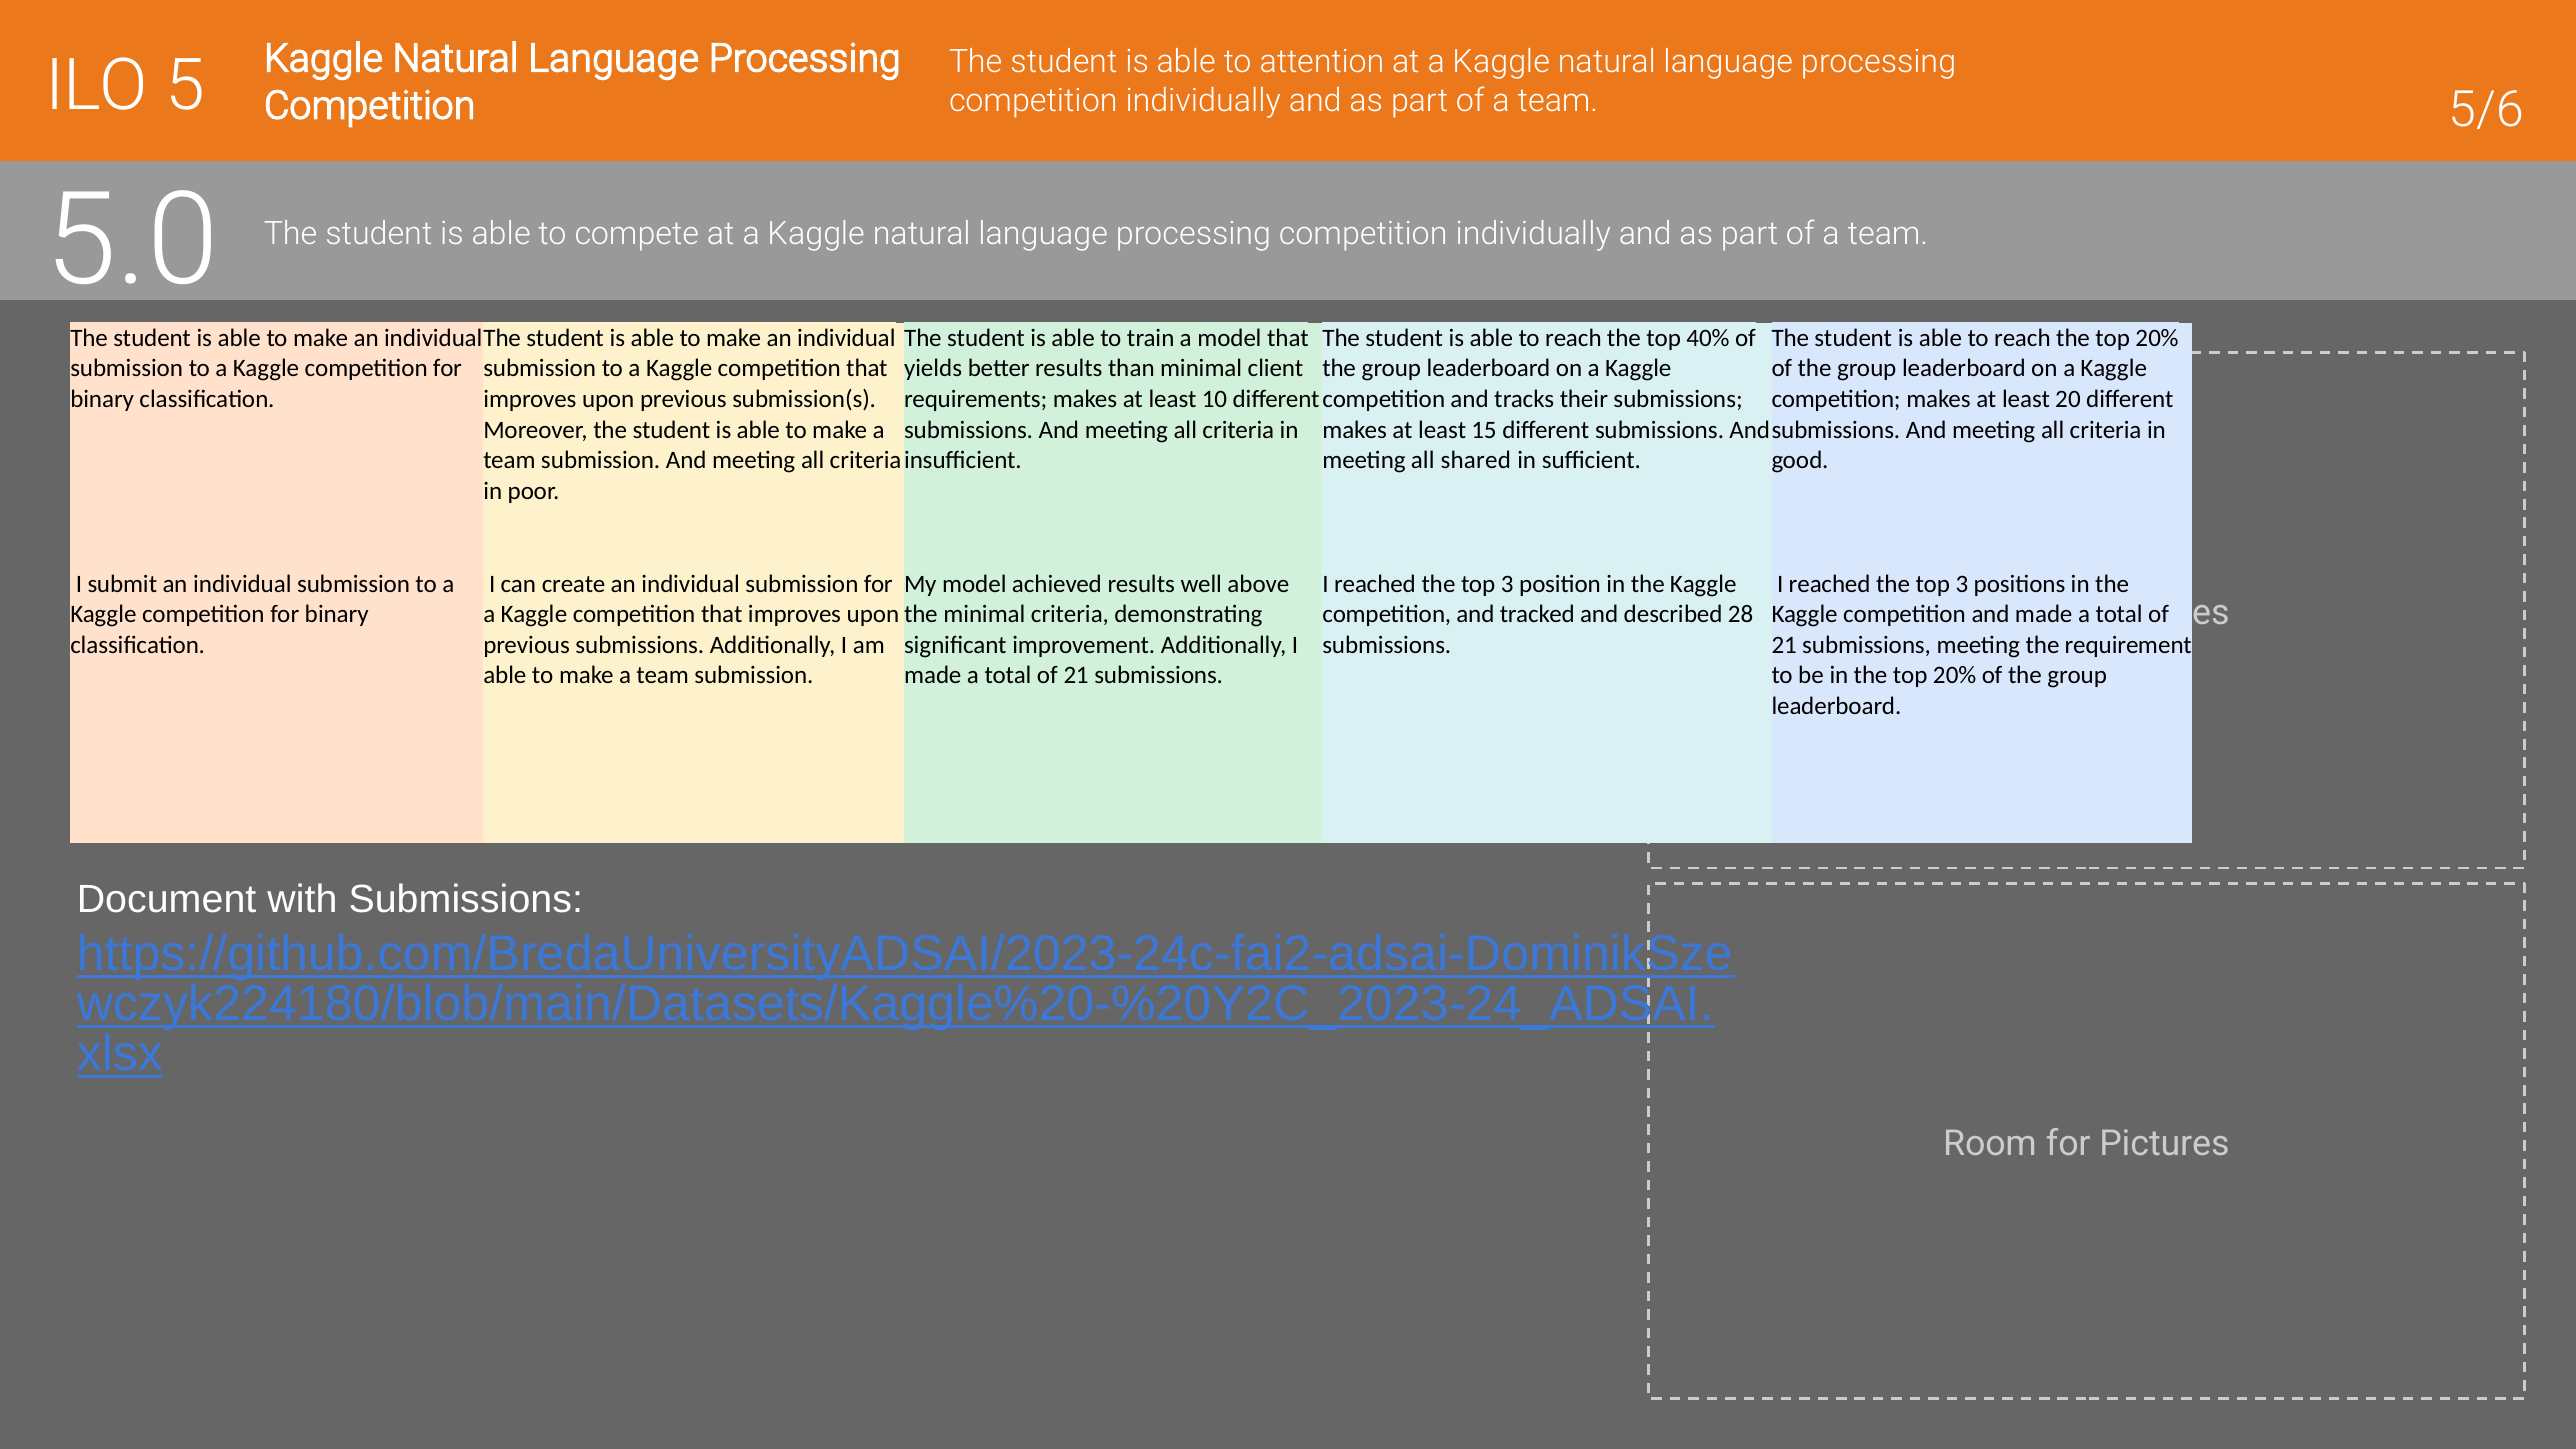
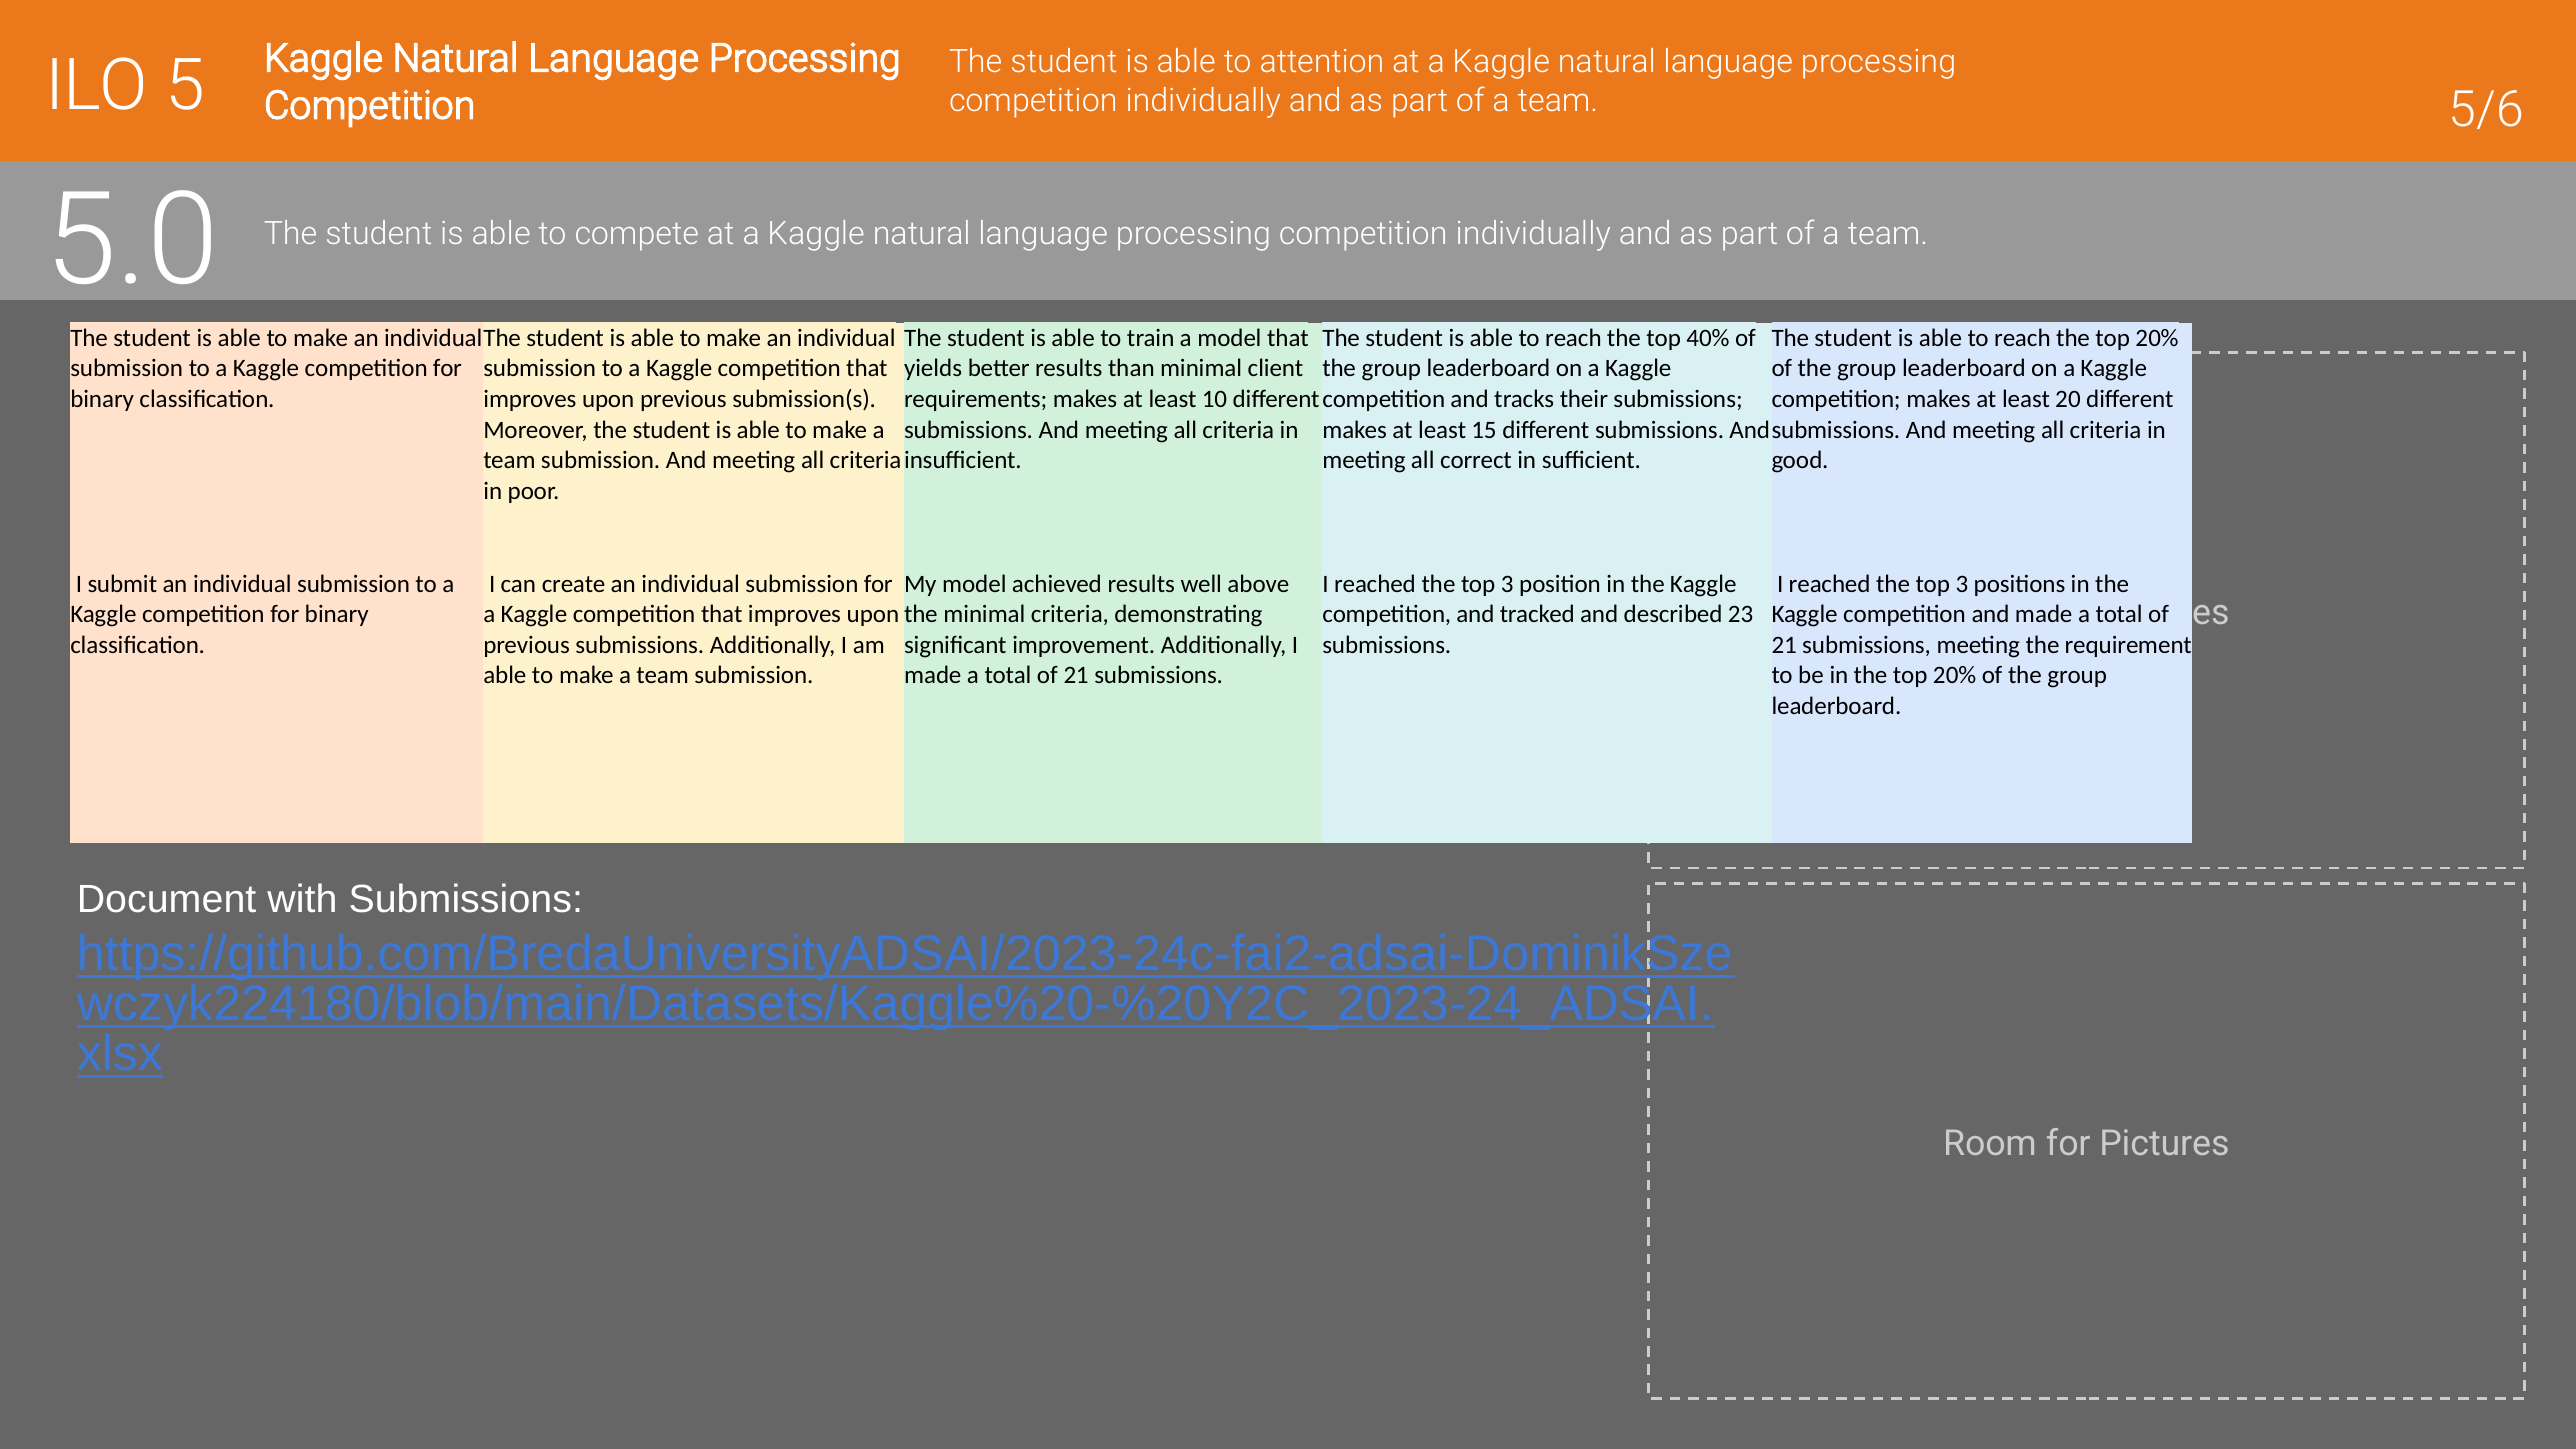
shared: shared -> correct
28: 28 -> 23
